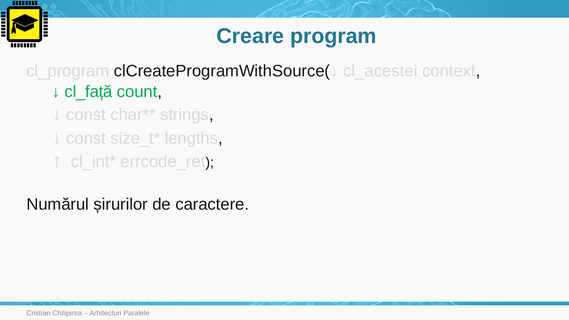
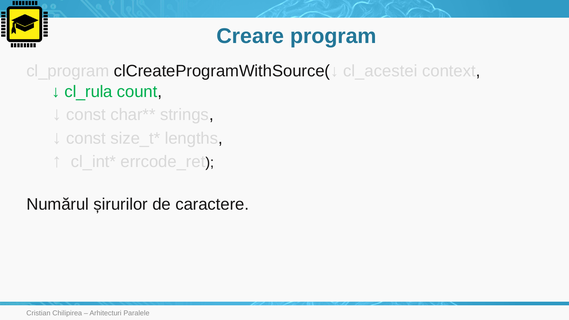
cl_față: cl_față -> cl_rula
